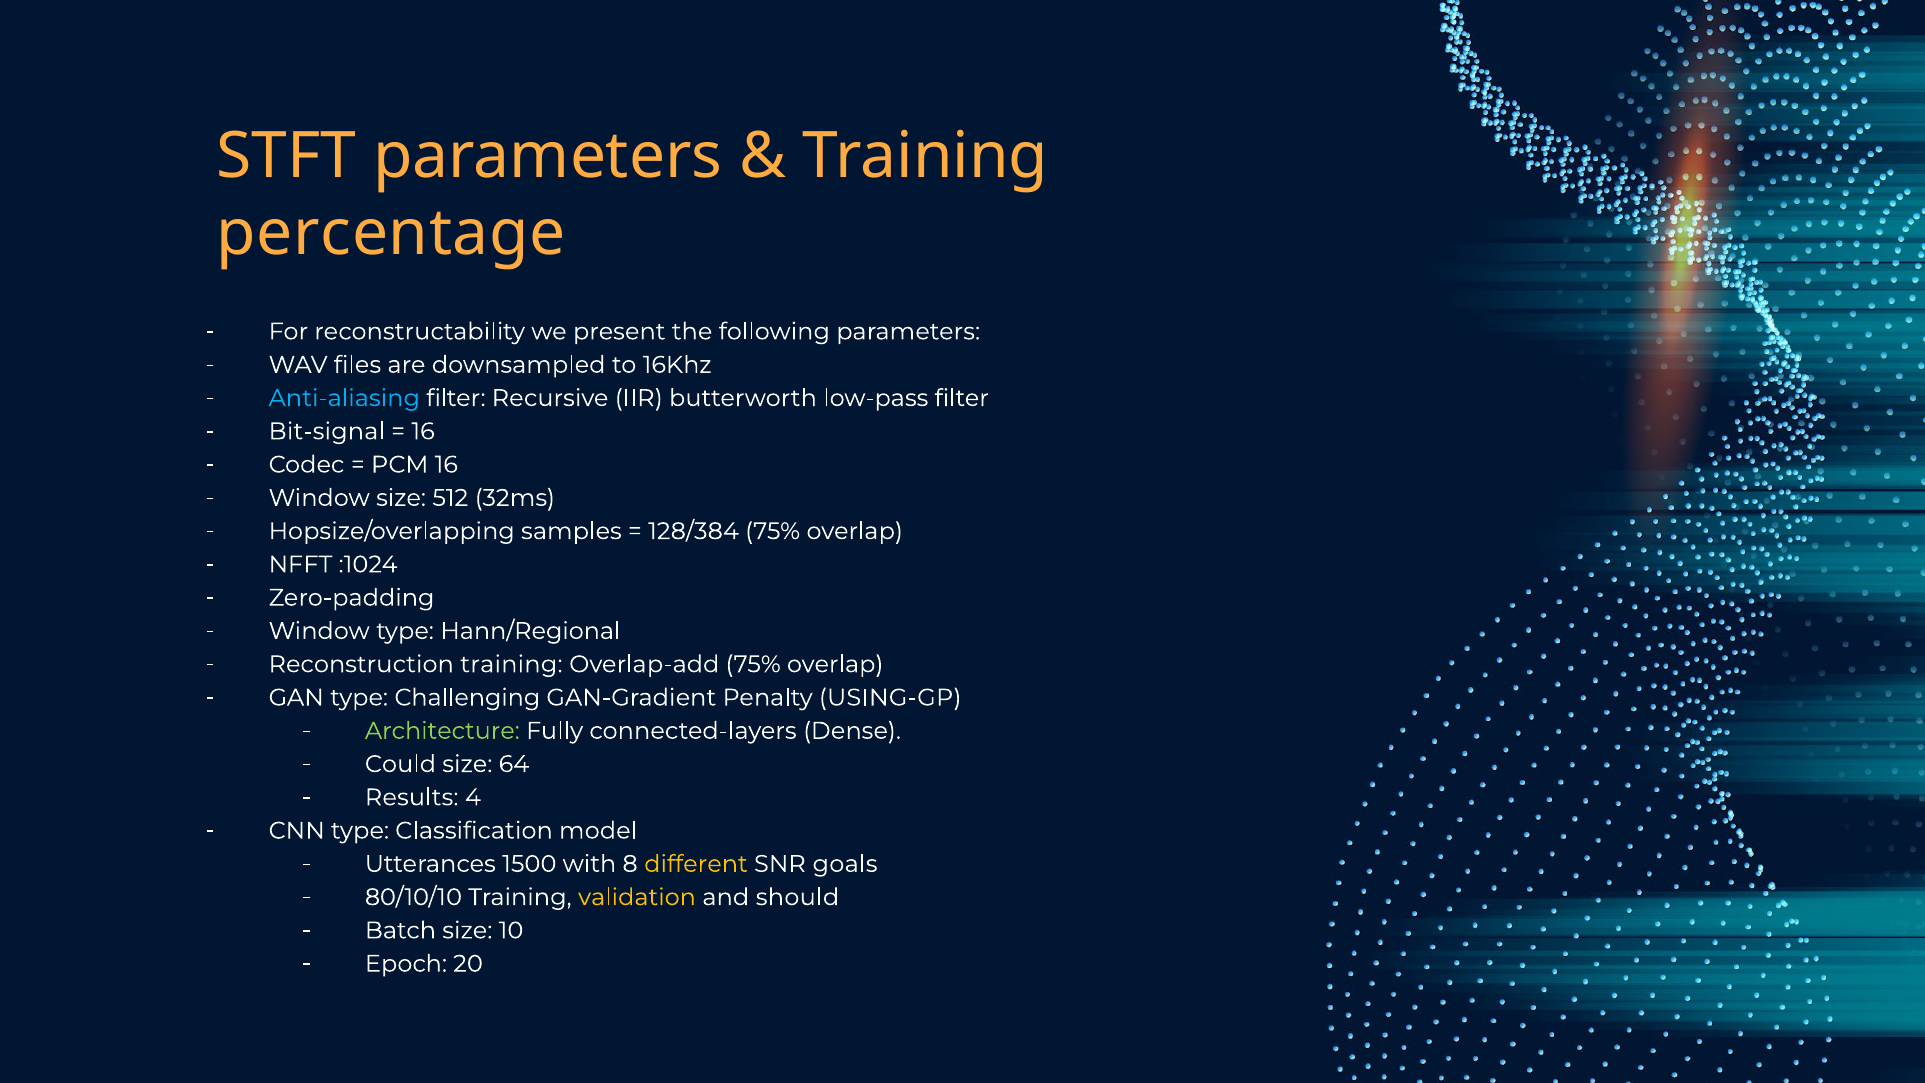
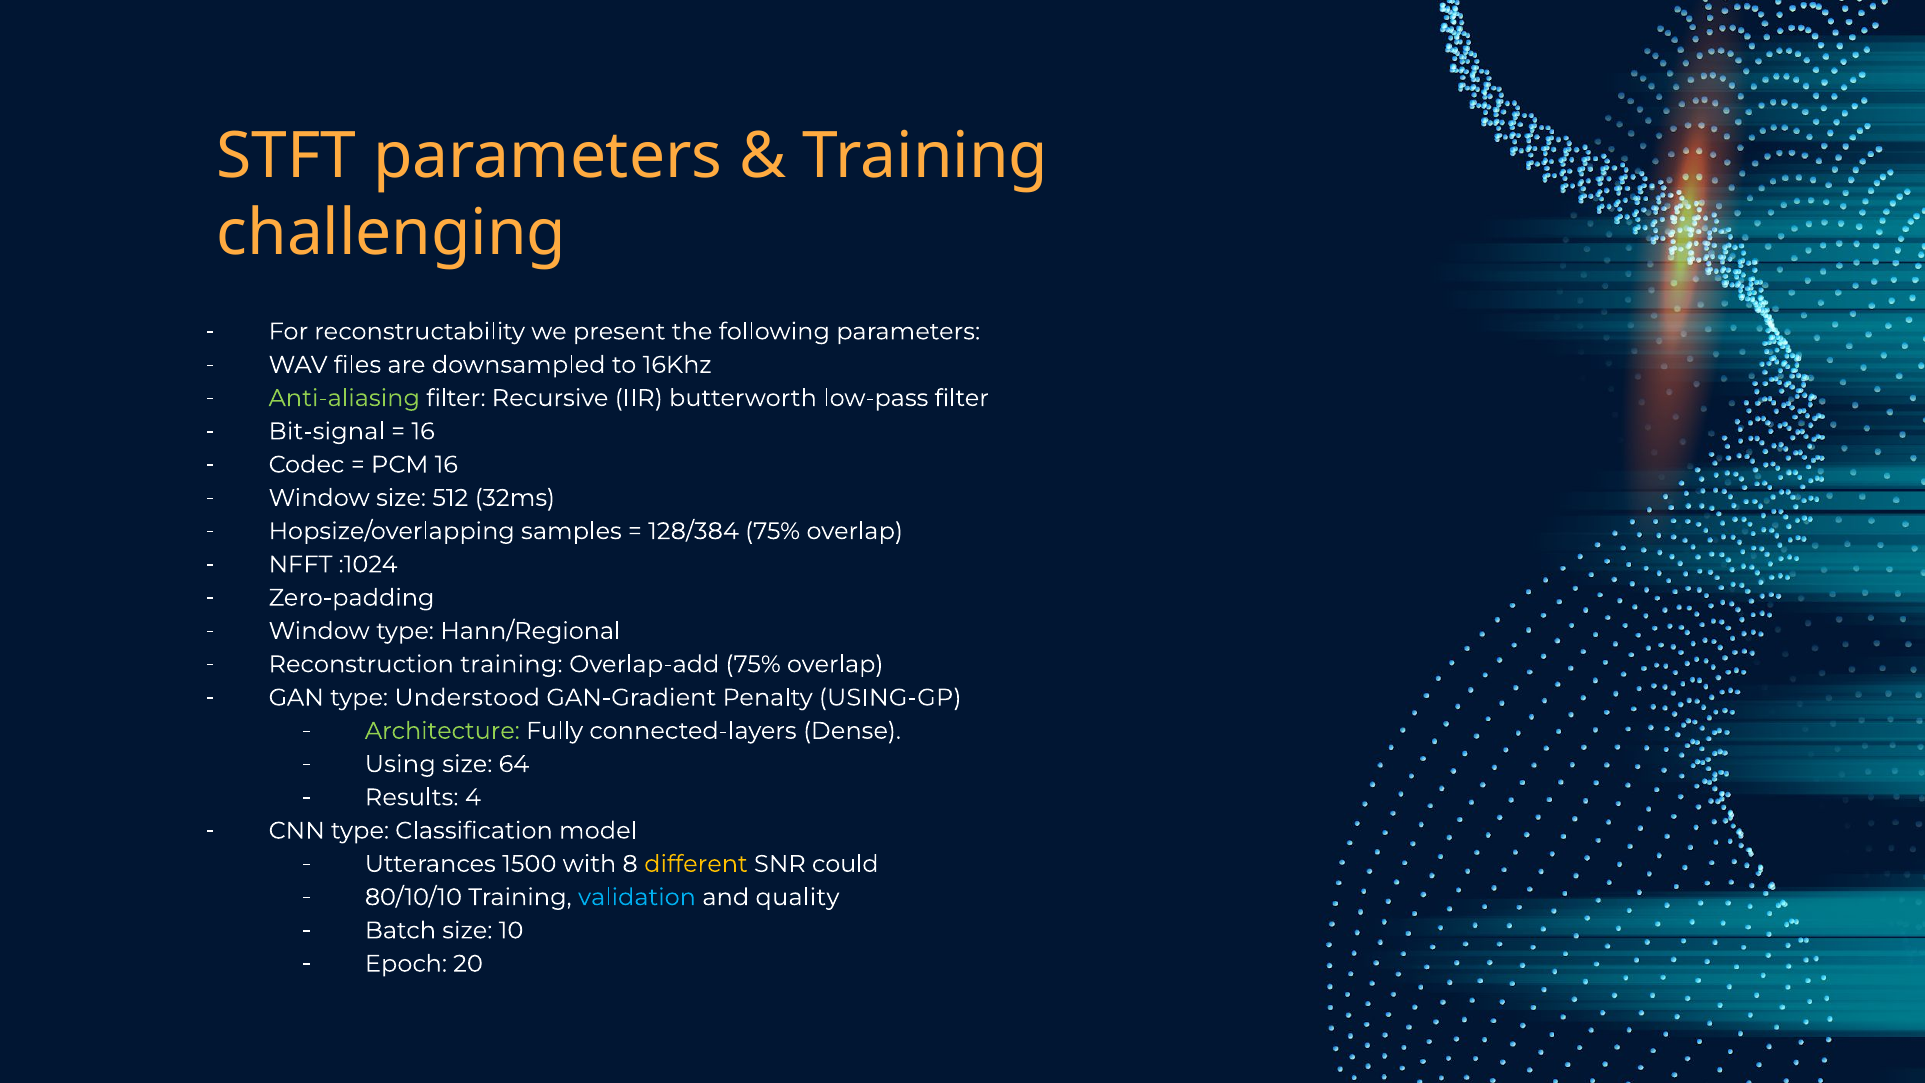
percentage: percentage -> challenging
Anti-aliasing colour: light blue -> light green
Challenging: Challenging -> Understood
Could: Could -> Using
goals: goals -> could
validation colour: yellow -> light blue
should: should -> quality
